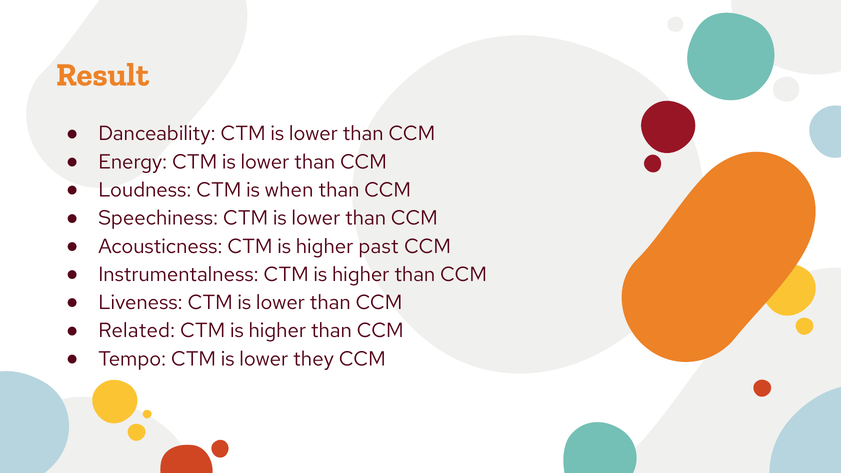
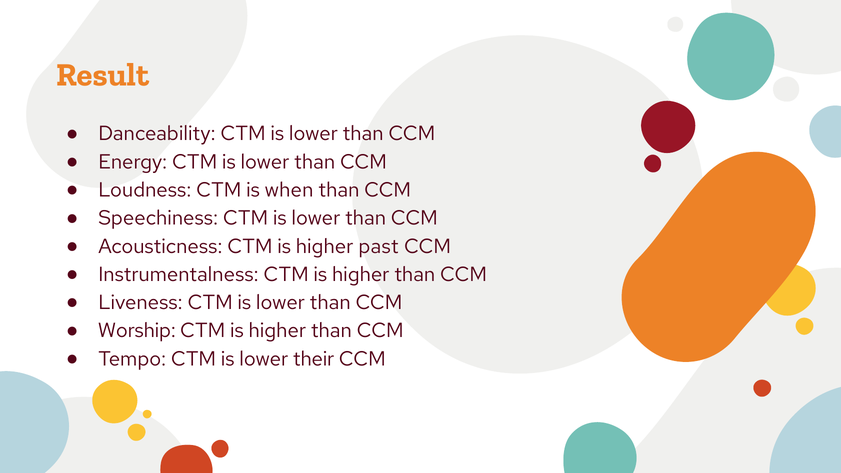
Related: Related -> Worship
they: they -> their
